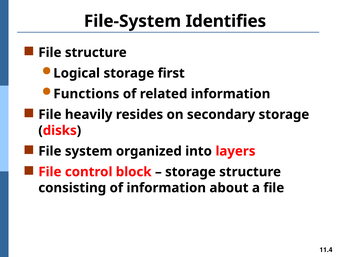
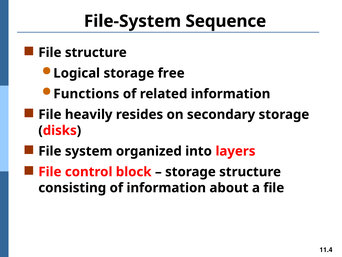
Identifies: Identifies -> Sequence
first: first -> free
